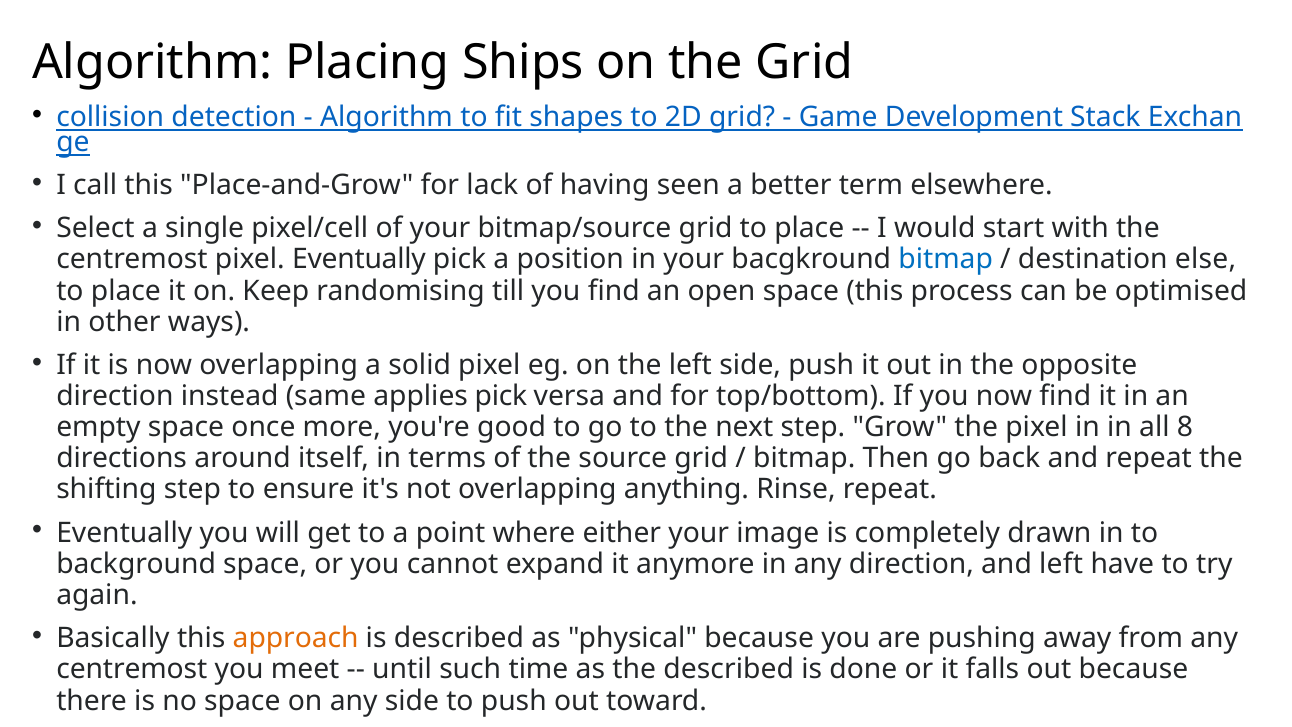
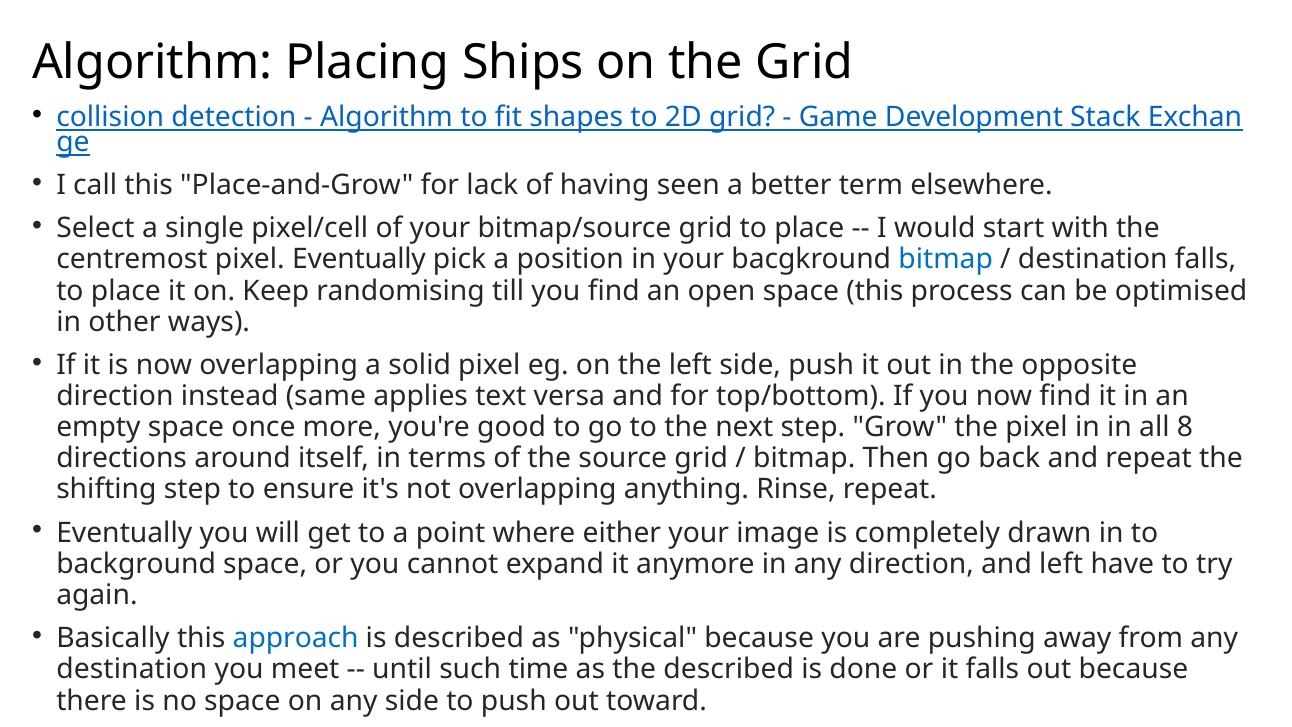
destination else: else -> falls
applies pick: pick -> text
approach colour: orange -> blue
centremost at (132, 669): centremost -> destination
